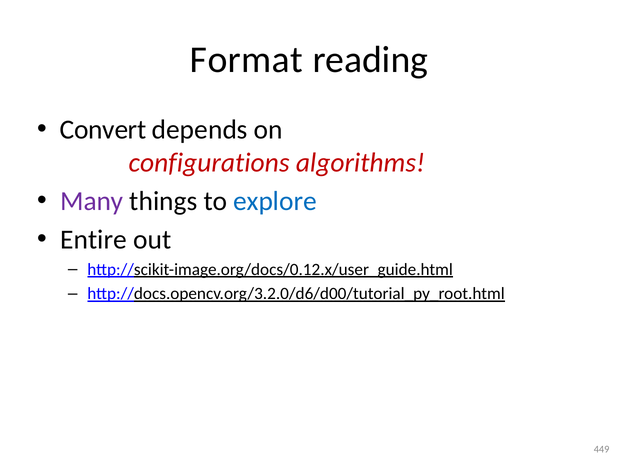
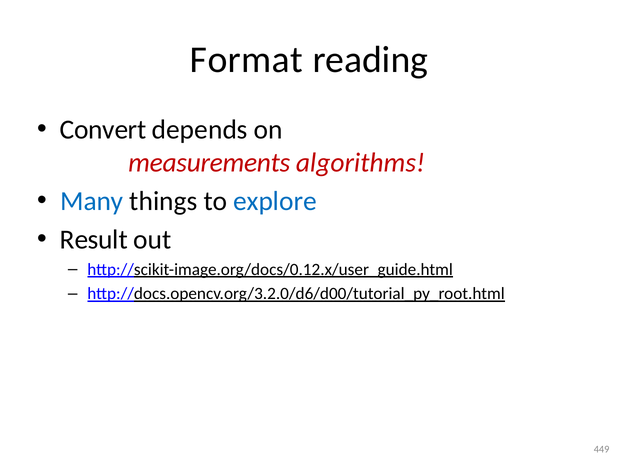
configurations: configurations -> measurements
Many colour: purple -> blue
Entire: Entire -> Result
